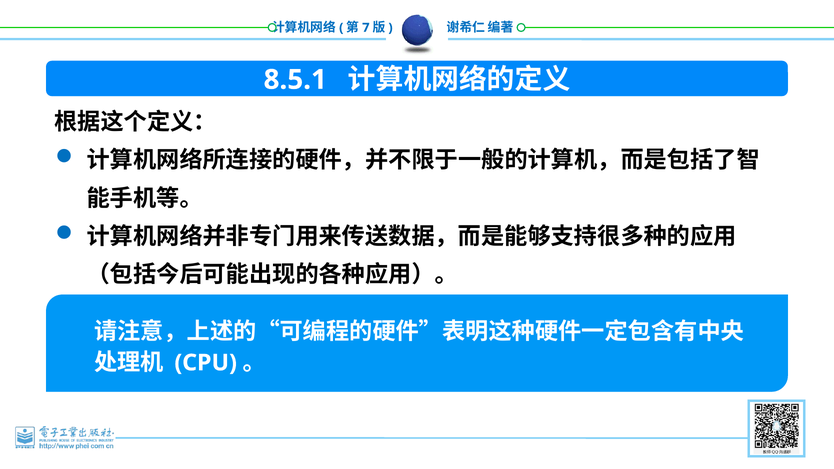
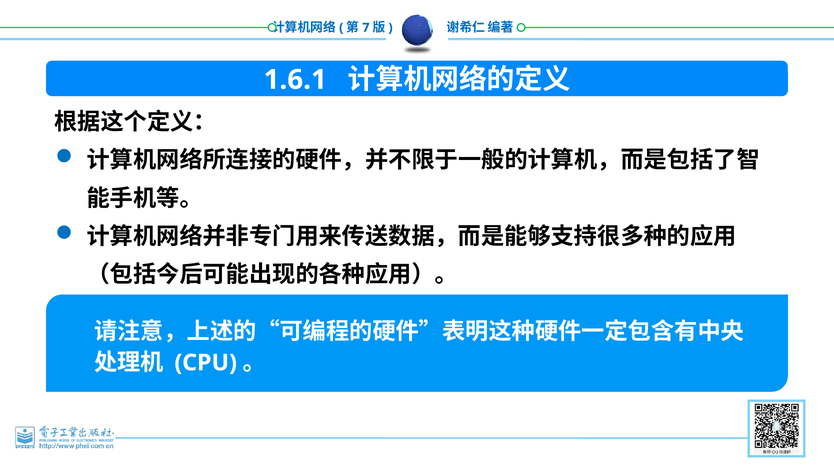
8.5.1: 8.5.1 -> 1.6.1
